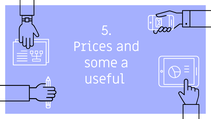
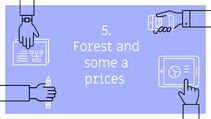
Prices: Prices -> Forest
useful: useful -> prices
